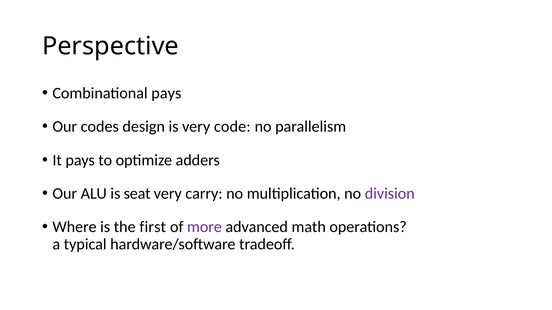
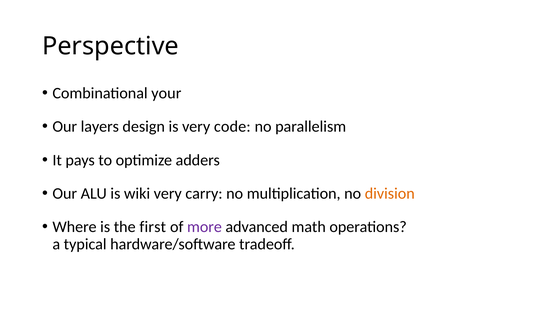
Combinational pays: pays -> your
codes: codes -> layers
seat: seat -> wiki
division colour: purple -> orange
